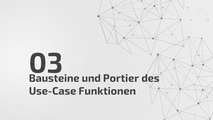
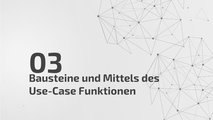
Portier: Portier -> Mittels
